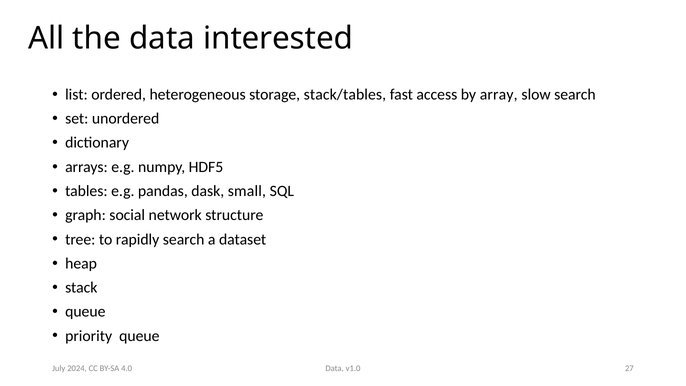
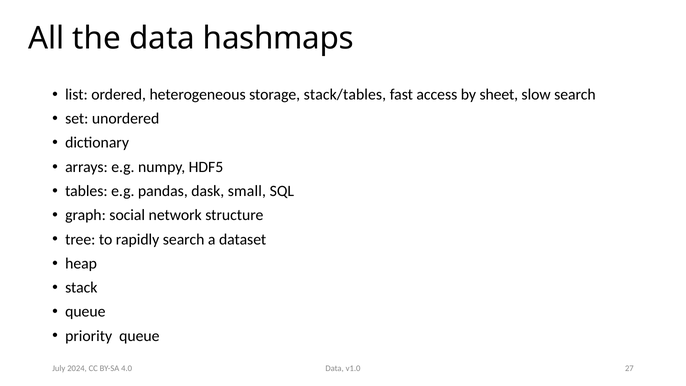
interested: interested -> hashmaps
array: array -> sheet
